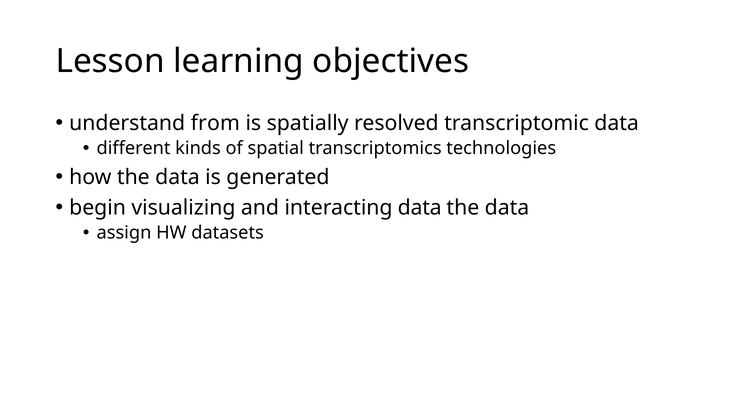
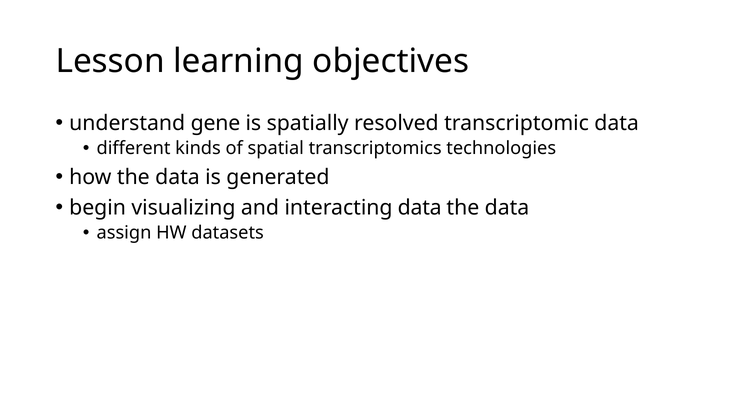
from: from -> gene
